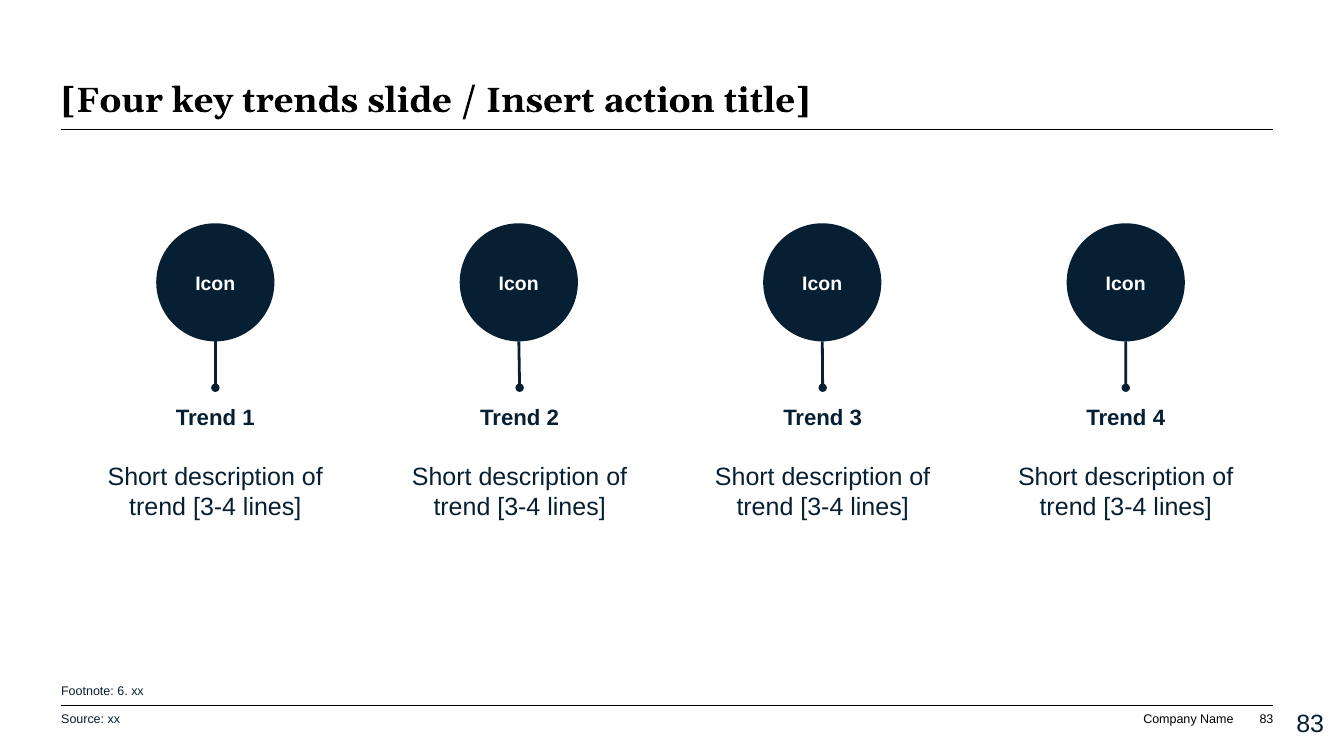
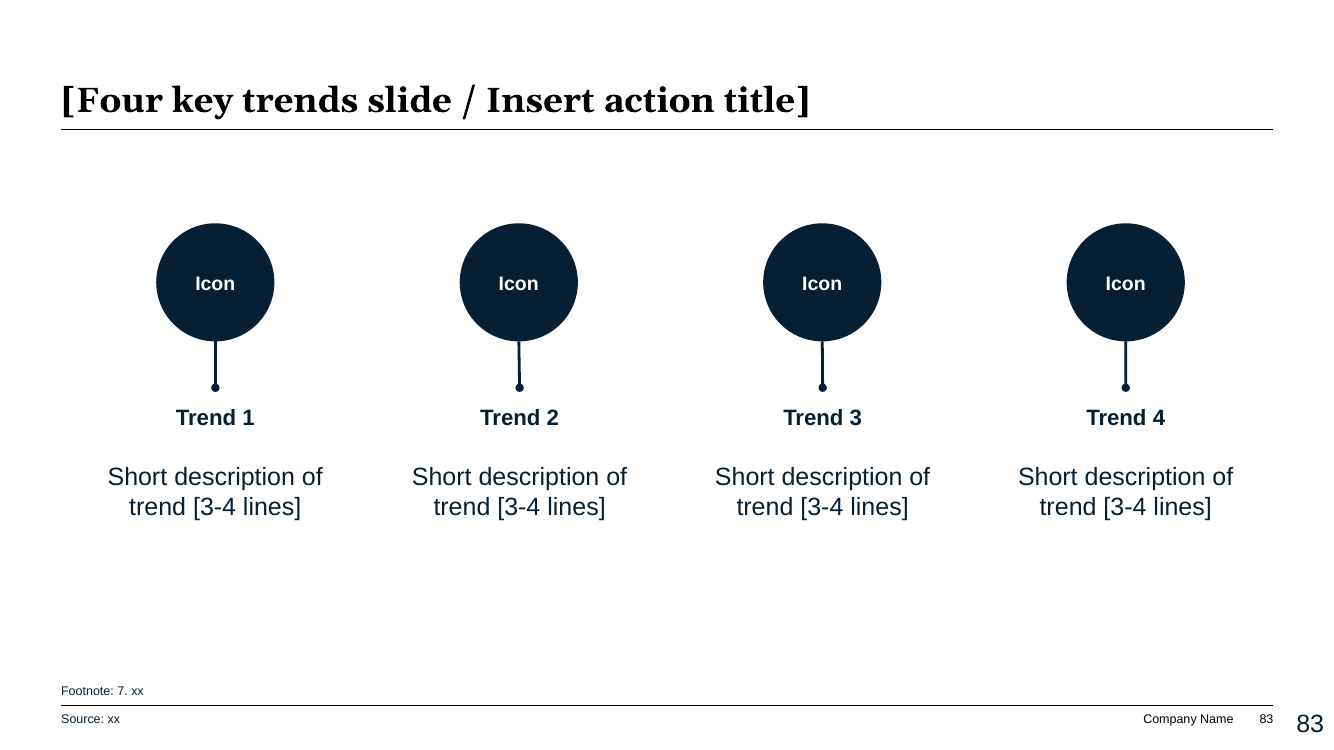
6: 6 -> 7
